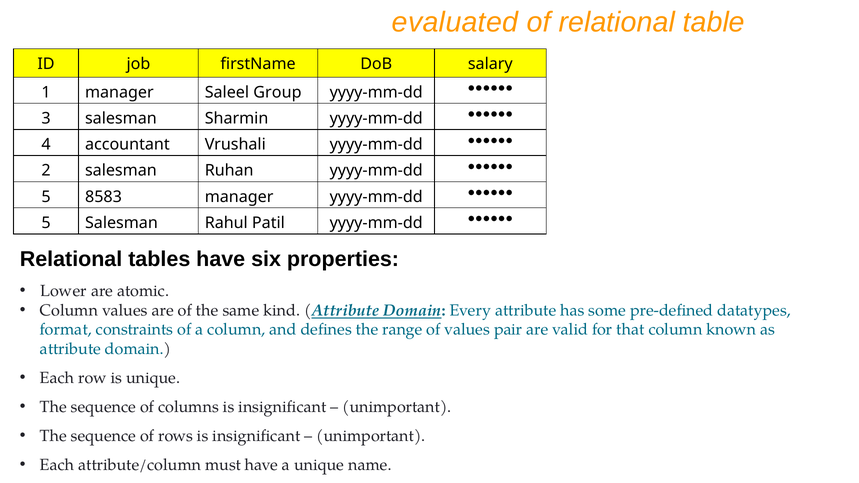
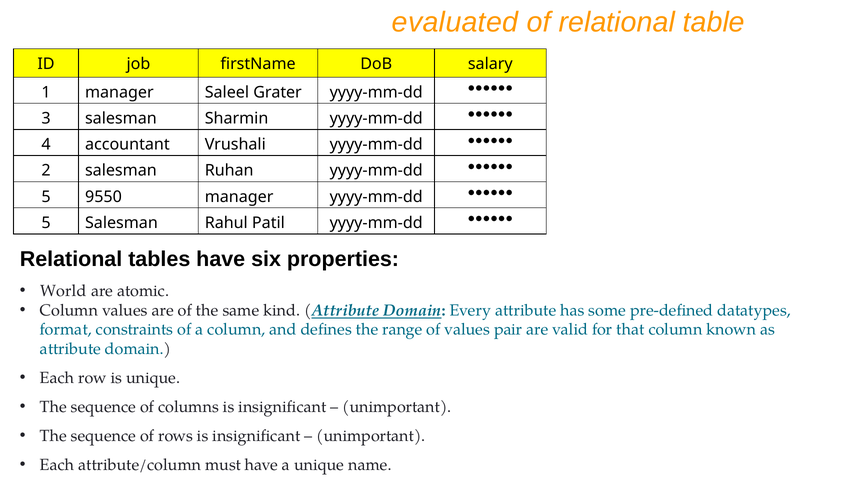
Group: Group -> Grater
8583: 8583 -> 9550
Lower: Lower -> World
